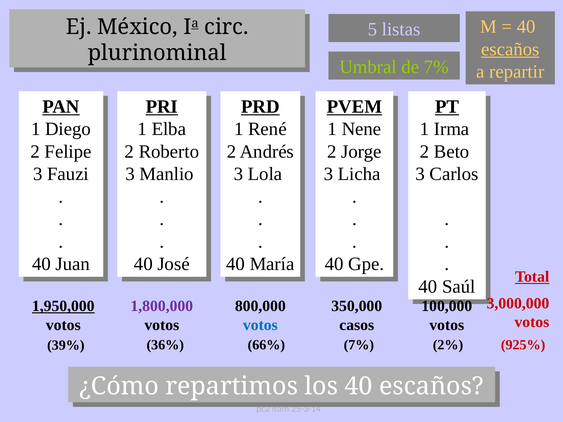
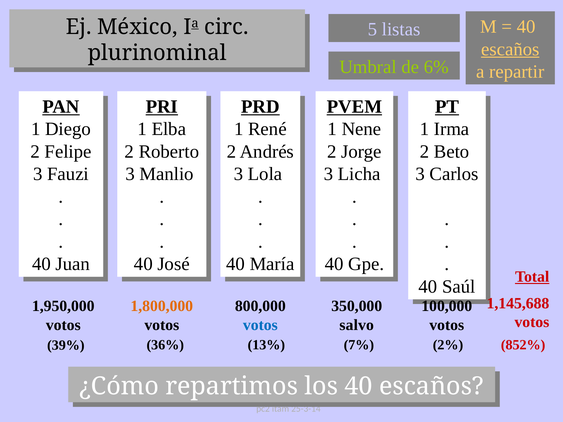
de 7%: 7% -> 6%
3,000,000: 3,000,000 -> 1,145,688
1,950,000 underline: present -> none
1,800,000 colour: purple -> orange
casos: casos -> salvo
925%: 925% -> 852%
66%: 66% -> 13%
